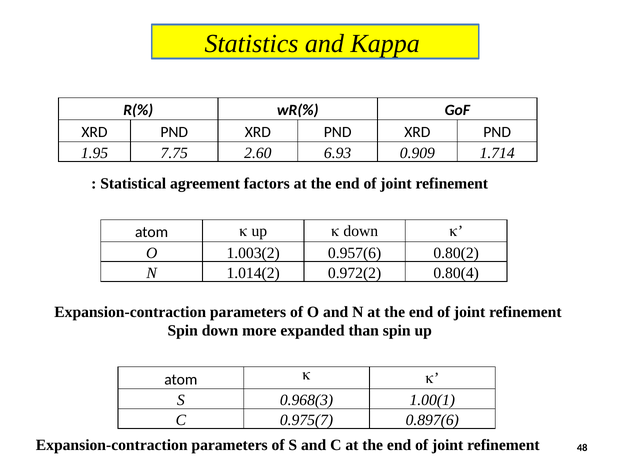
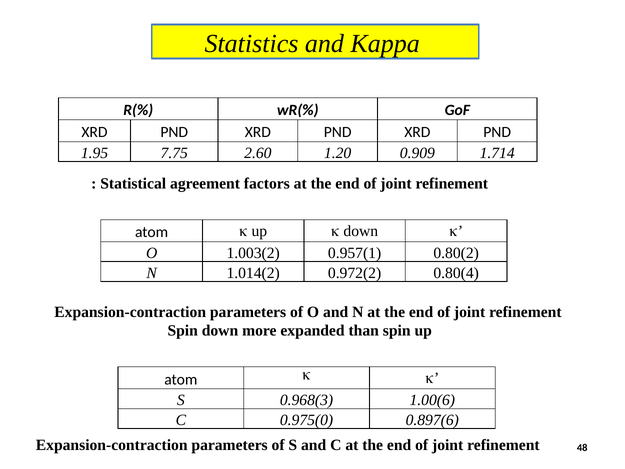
6.93: 6.93 -> 1.20
0.957(6: 0.957(6 -> 0.957(1
1.00(1: 1.00(1 -> 1.00(6
0.975(7: 0.975(7 -> 0.975(0
